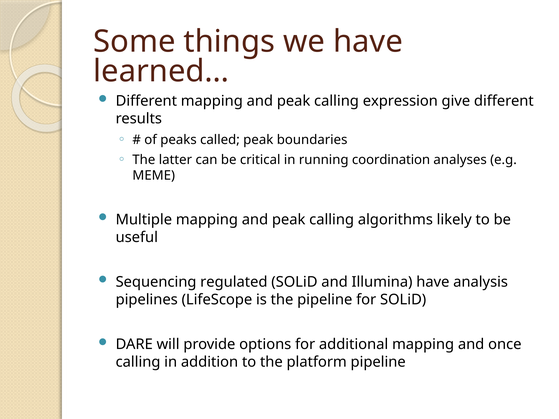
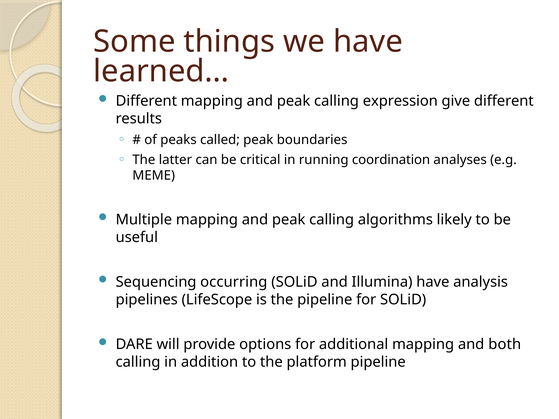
regulated: regulated -> occurring
once: once -> both
